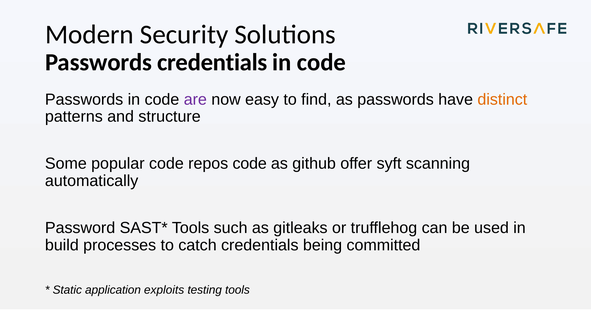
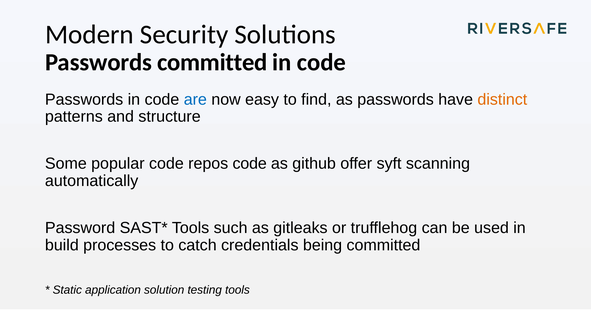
Passwords credentials: credentials -> committed
are colour: purple -> blue
exploits: exploits -> solution
